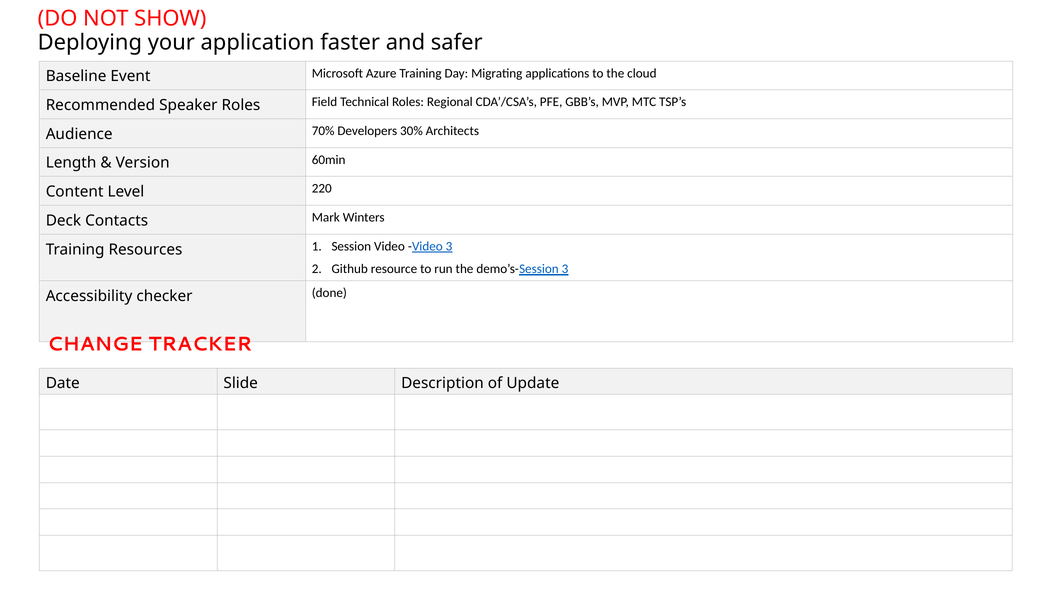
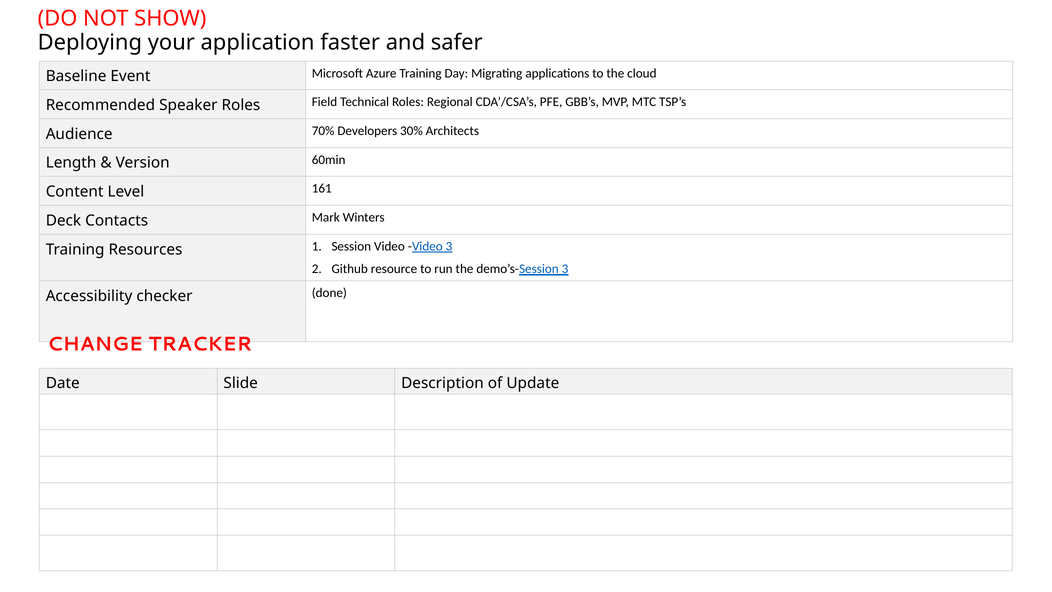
220: 220 -> 161
